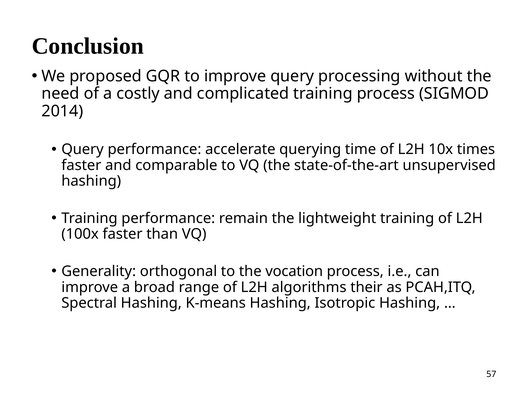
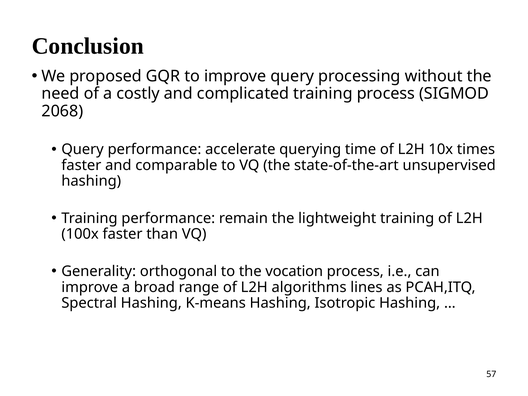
2014: 2014 -> 2068
their: their -> lines
